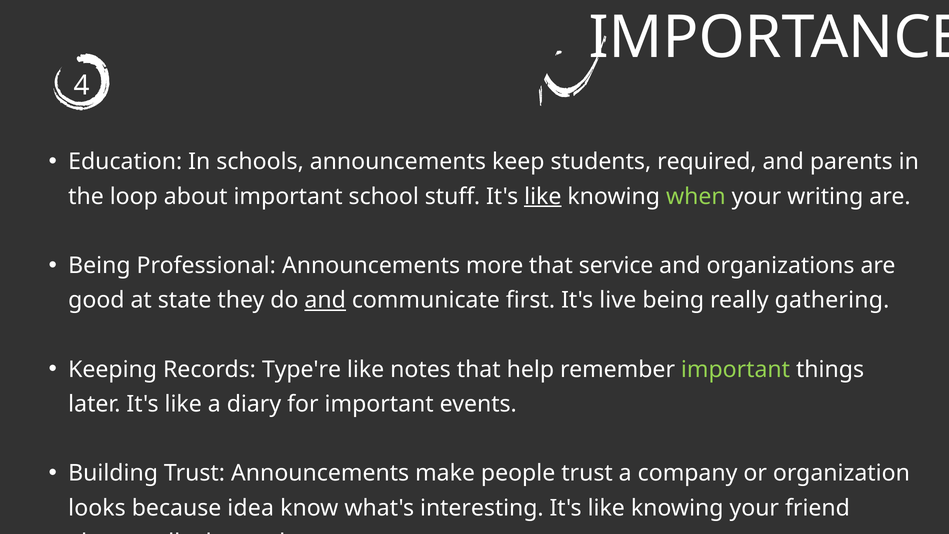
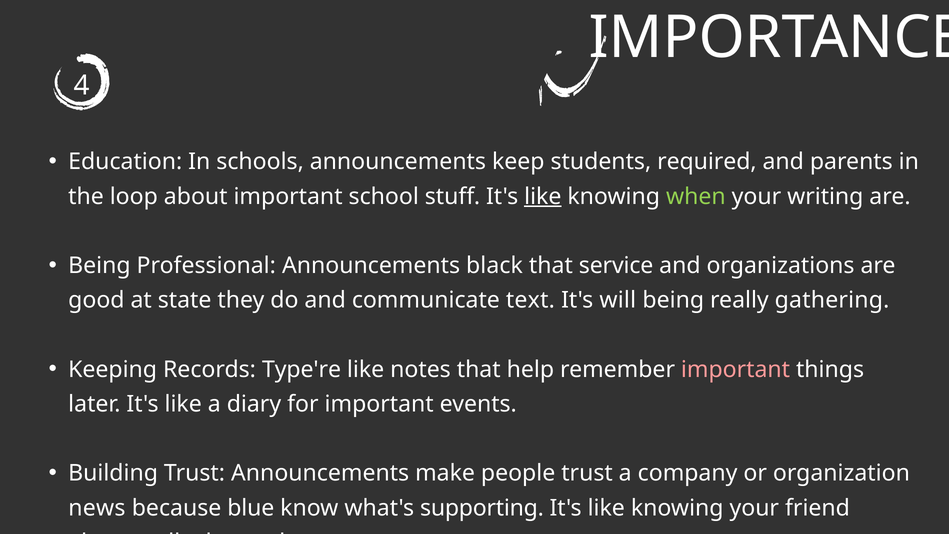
more: more -> black
and at (325, 300) underline: present -> none
first: first -> text
live: live -> will
important at (736, 369) colour: light green -> pink
looks: looks -> news
idea: idea -> blue
interesting: interesting -> supporting
